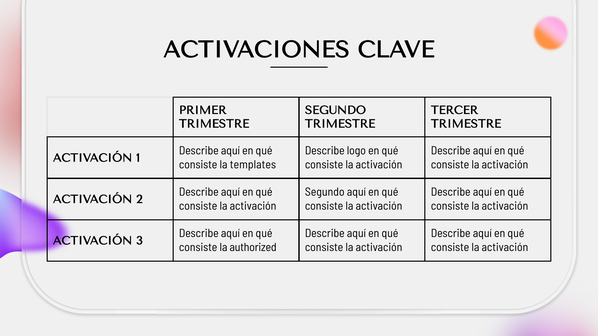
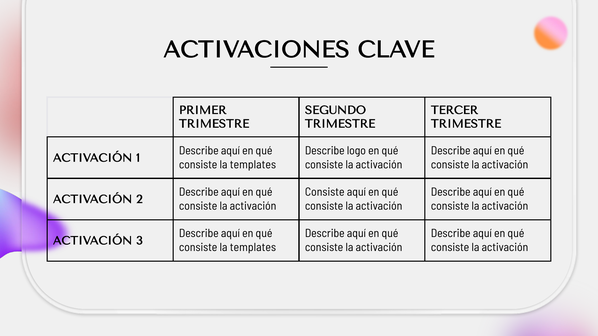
Segundo at (325, 192): Segundo -> Consiste
authorized at (253, 248): authorized -> templates
